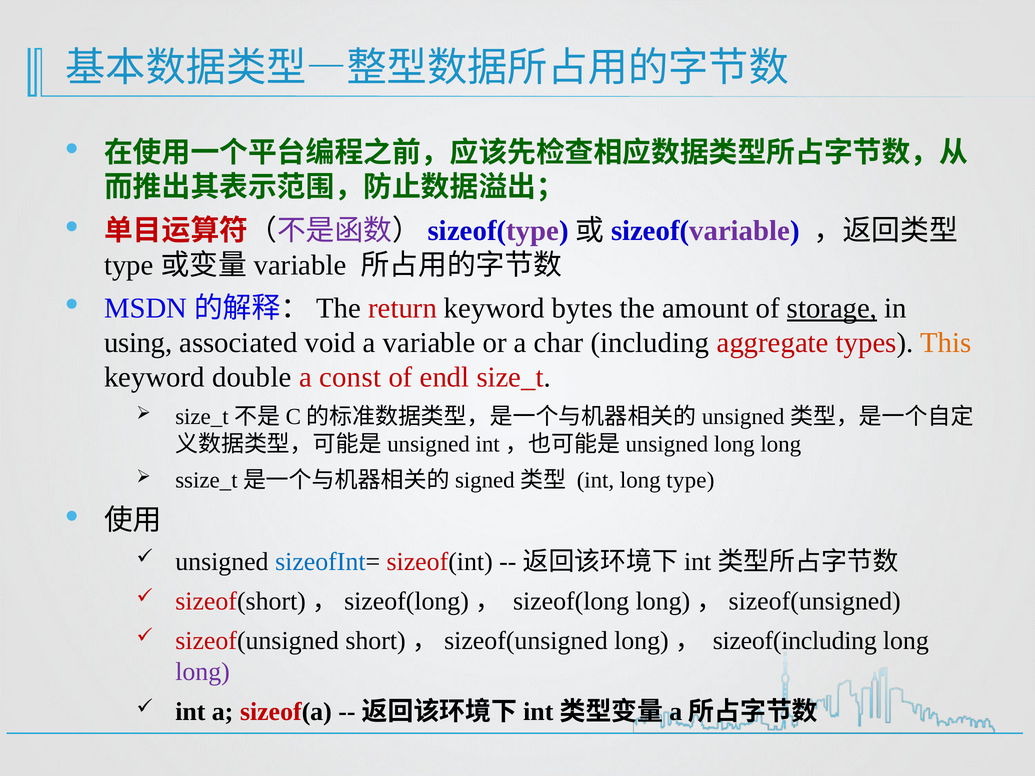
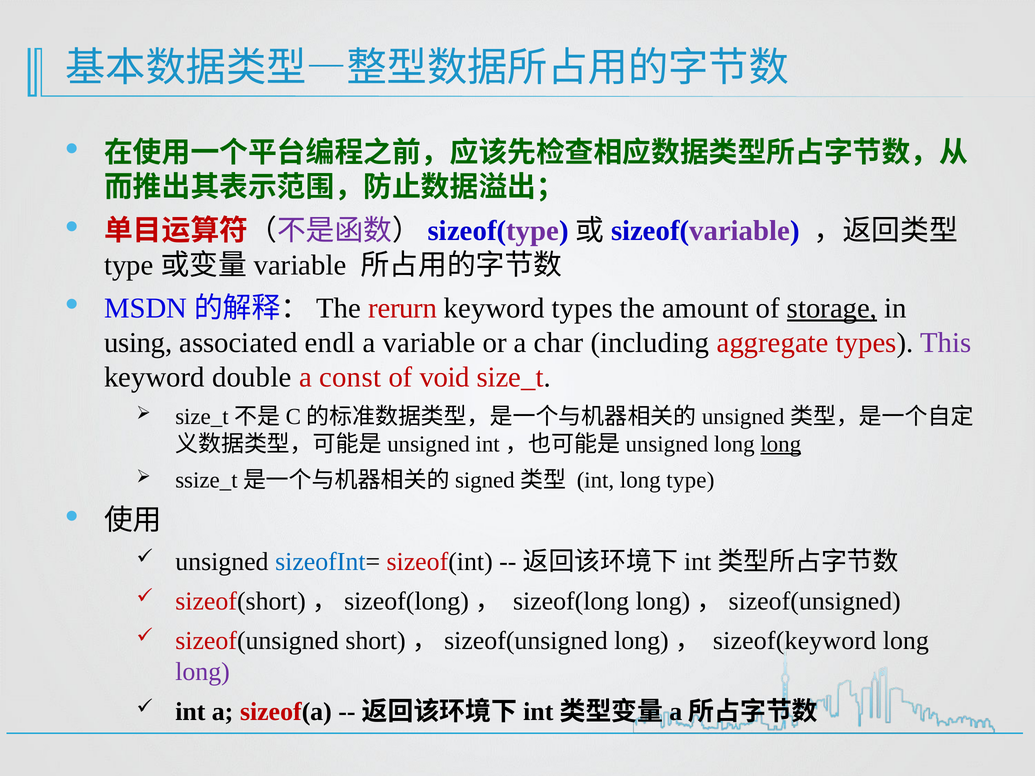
return: return -> rerurn
keyword bytes: bytes -> types
void: void -> endl
This colour: orange -> purple
endl: endl -> void
long at (781, 444) underline: none -> present
sizeof(including: sizeof(including -> sizeof(keyword
